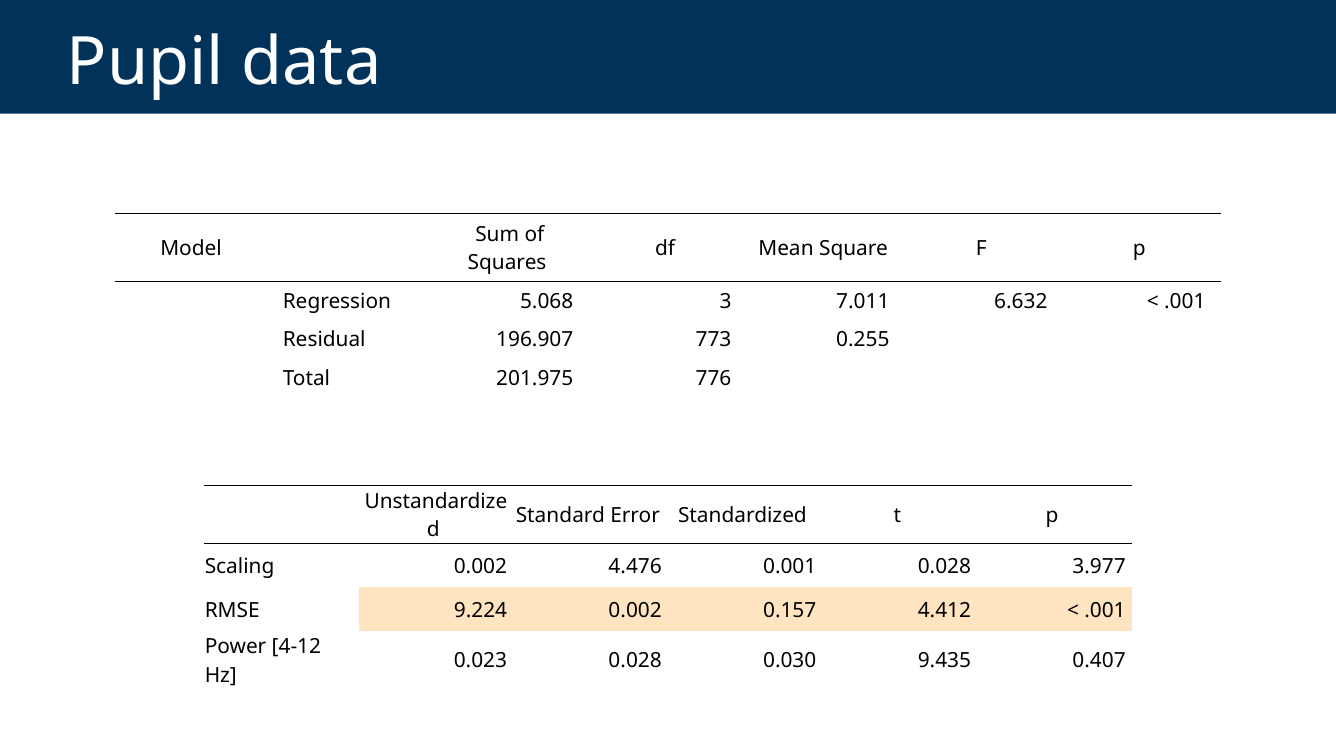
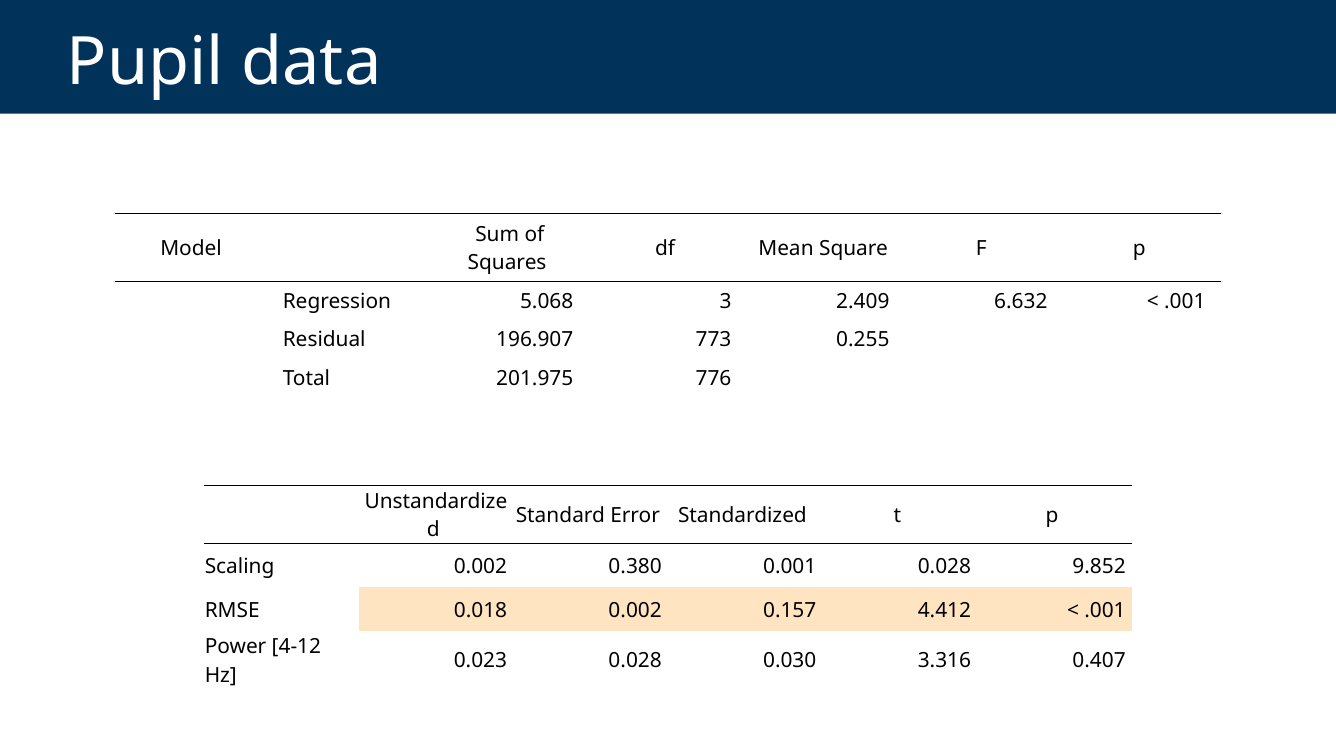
7.011: 7.011 -> 2.409
4.476: 4.476 -> 0.380
3.977: 3.977 -> 9.852
9.224: 9.224 -> 0.018
9.435: 9.435 -> 3.316
